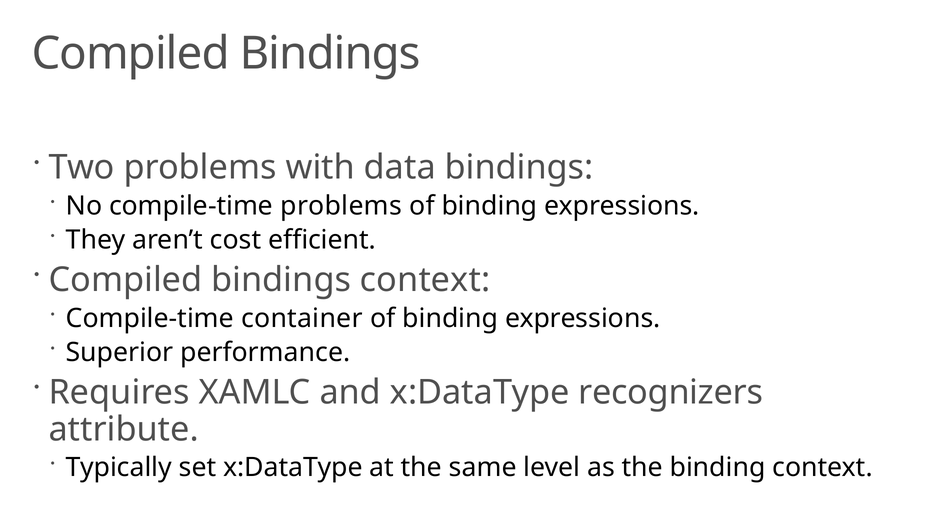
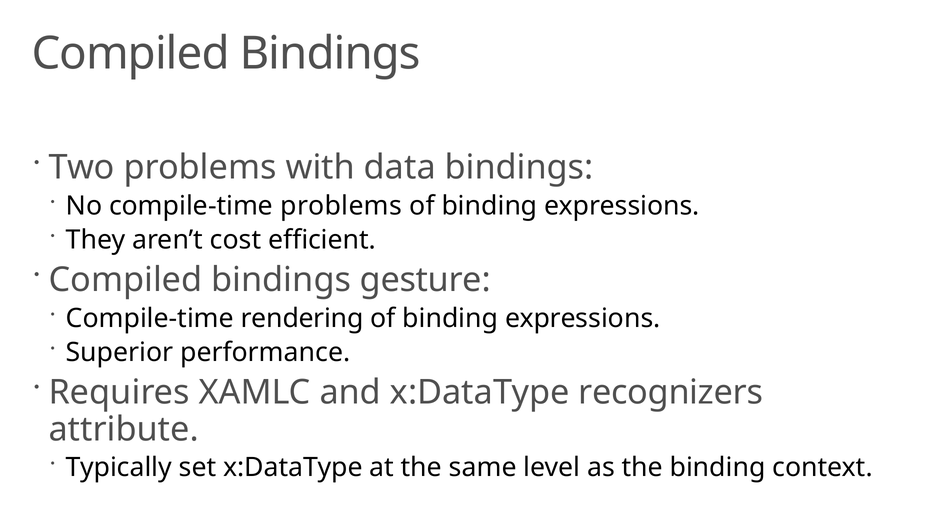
bindings context: context -> gesture
container: container -> rendering
